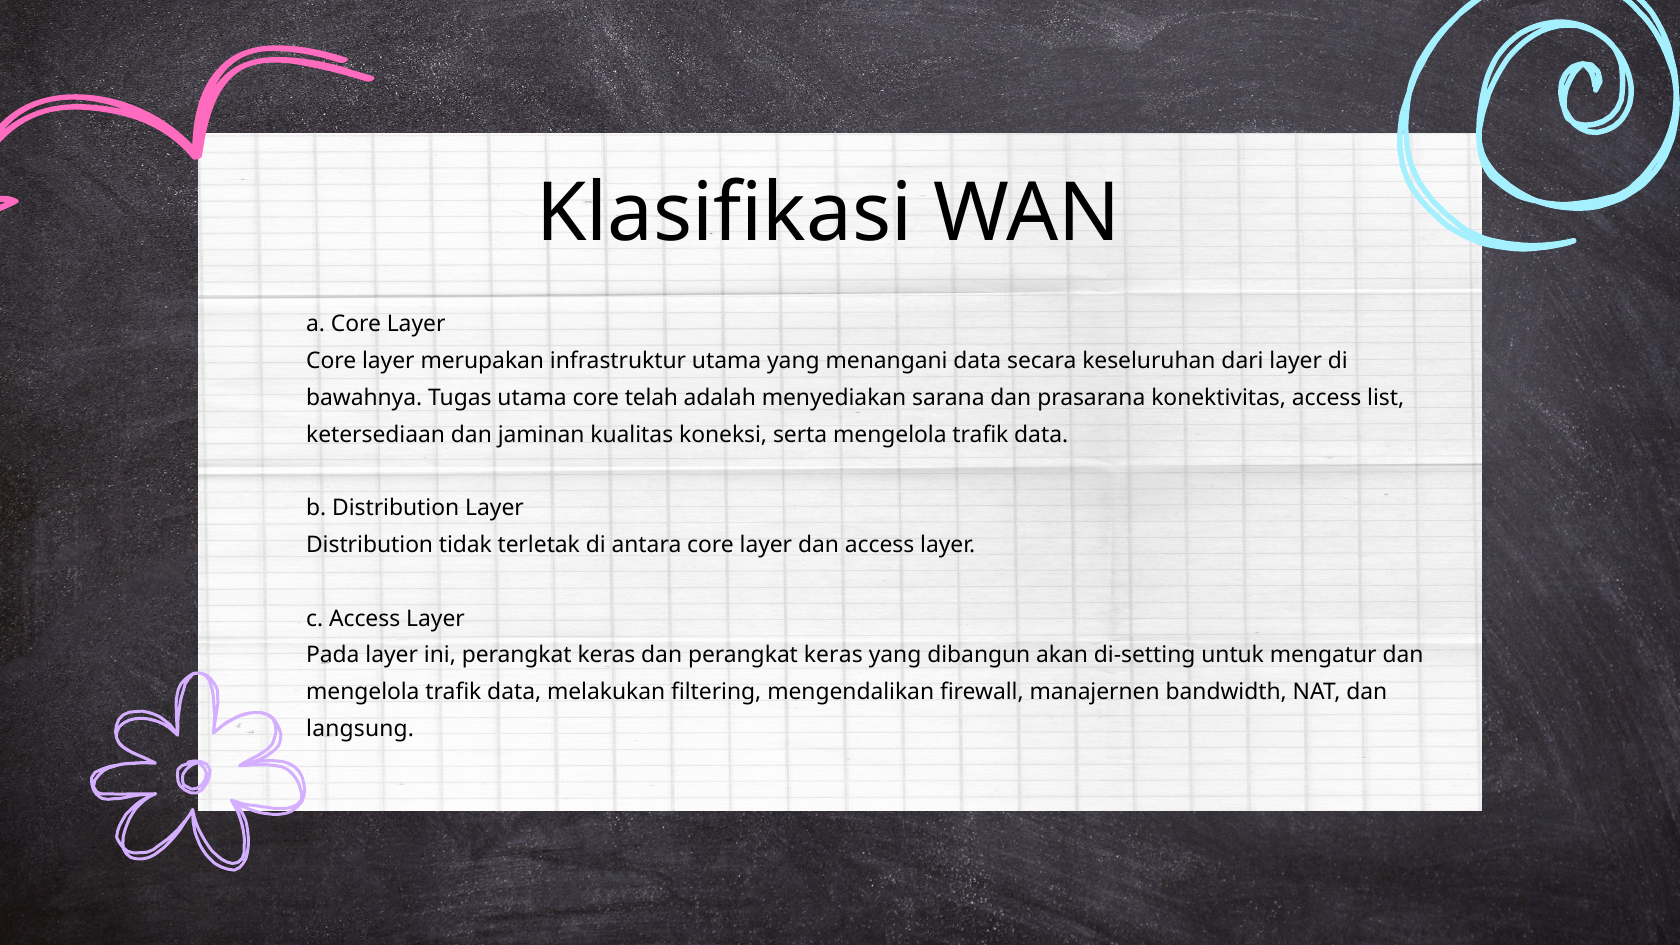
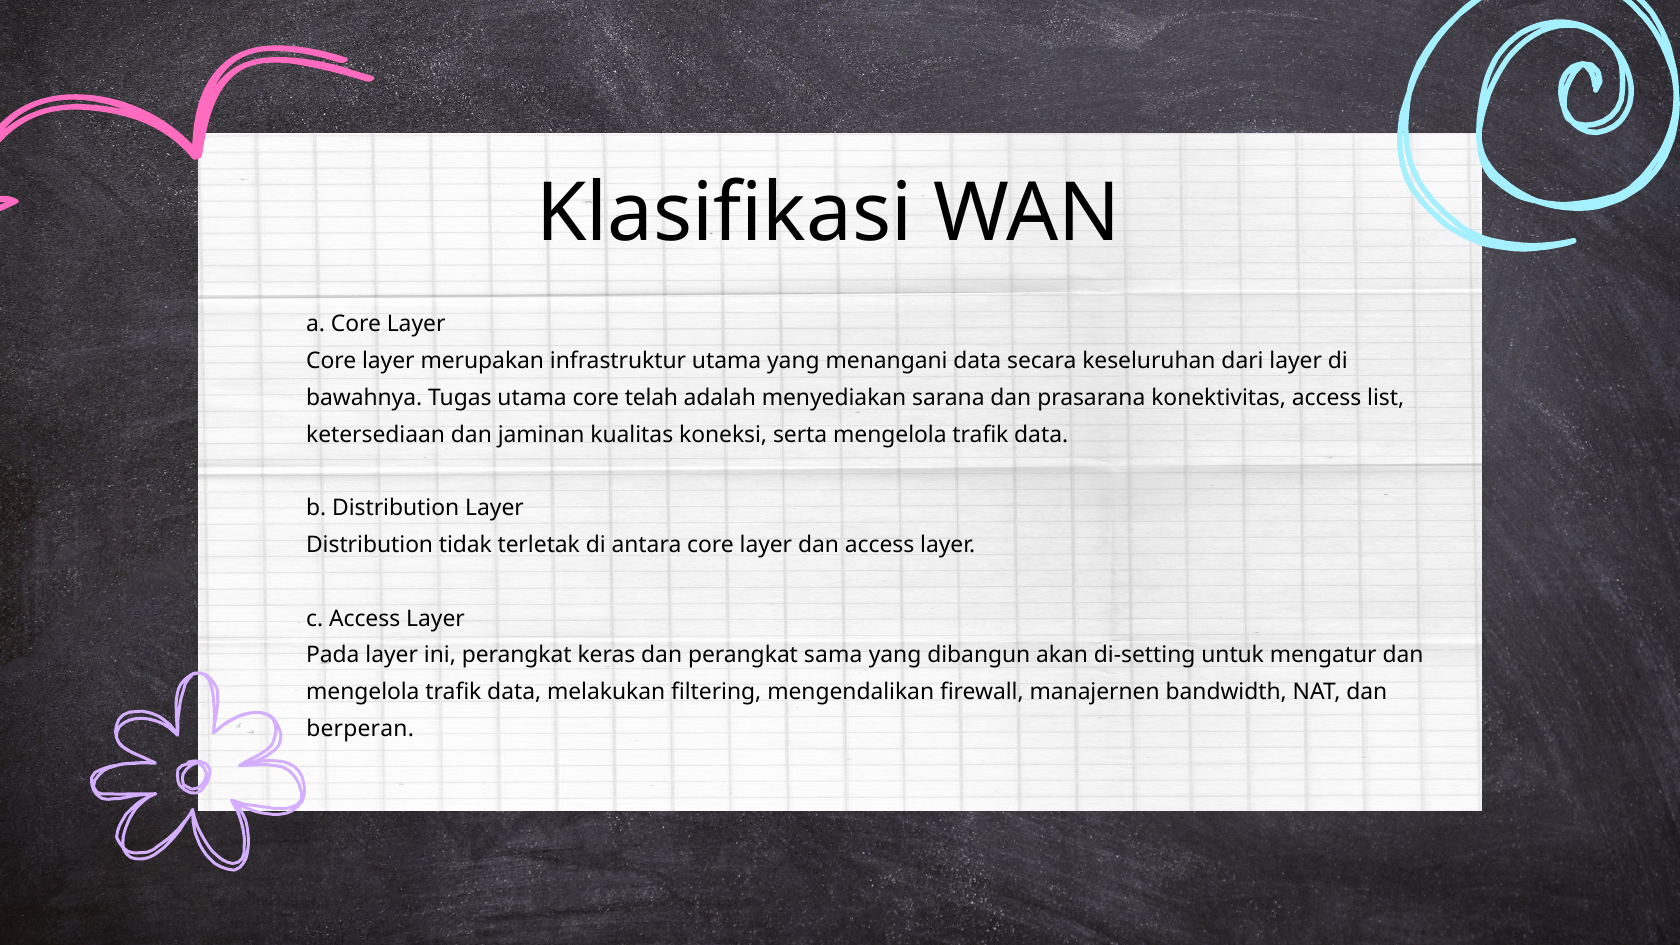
dan perangkat keras: keras -> sama
langsung: langsung -> berperan
